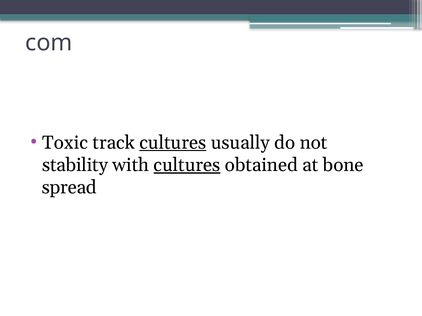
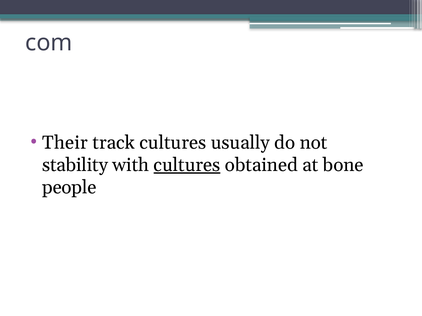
Toxic: Toxic -> Their
cultures at (173, 143) underline: present -> none
spread: spread -> people
